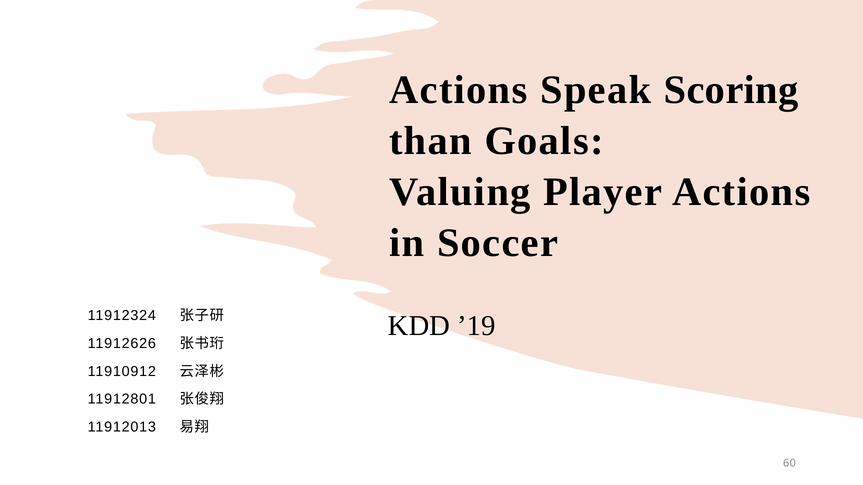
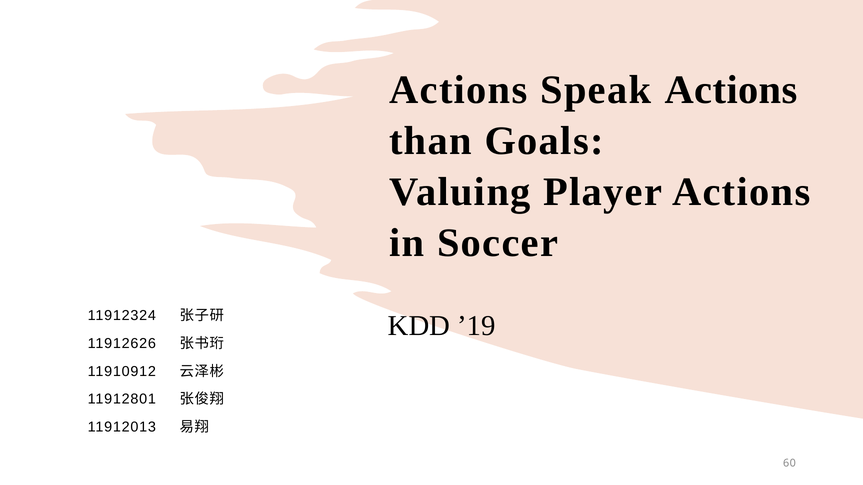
Speak Scoring: Scoring -> Actions
